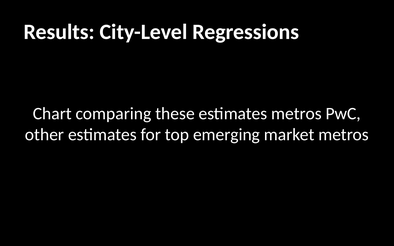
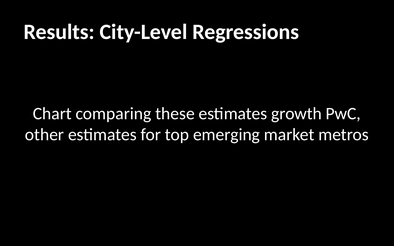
estimates metros: metros -> growth
